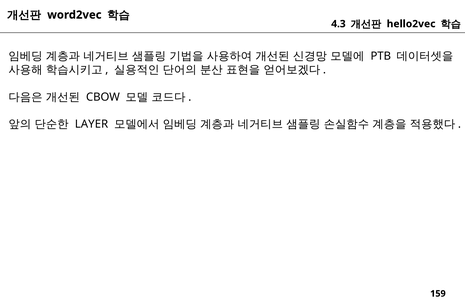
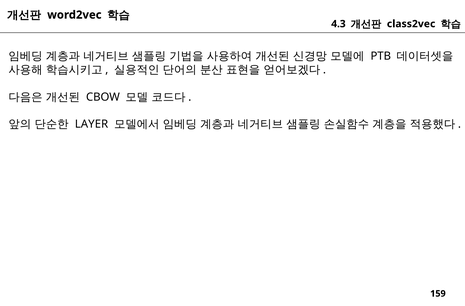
hello2vec: hello2vec -> class2vec
